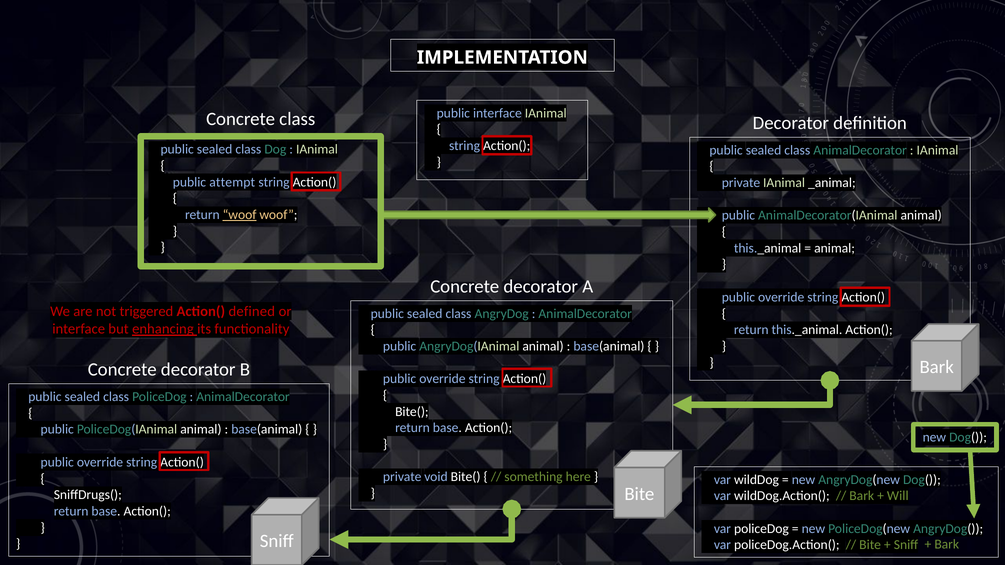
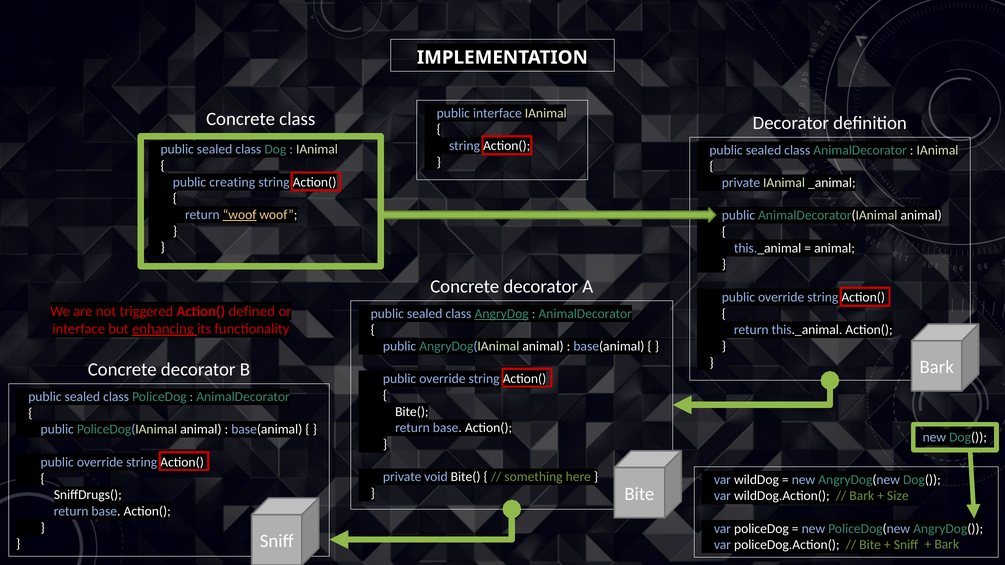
attempt: attempt -> creating
AngryDog underline: none -> present
Will: Will -> Size
